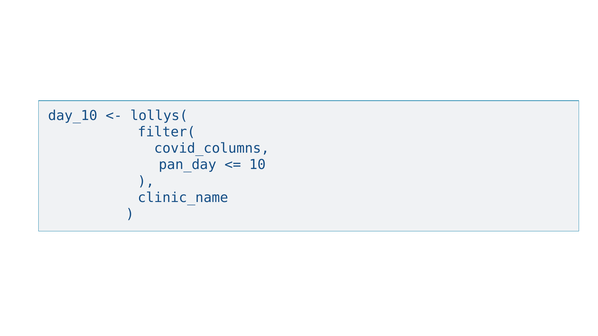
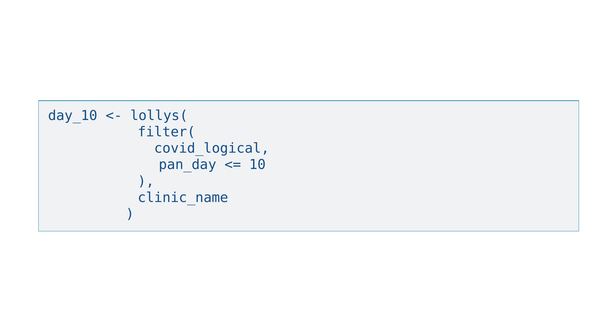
covid_columns: covid_columns -> covid_logical
